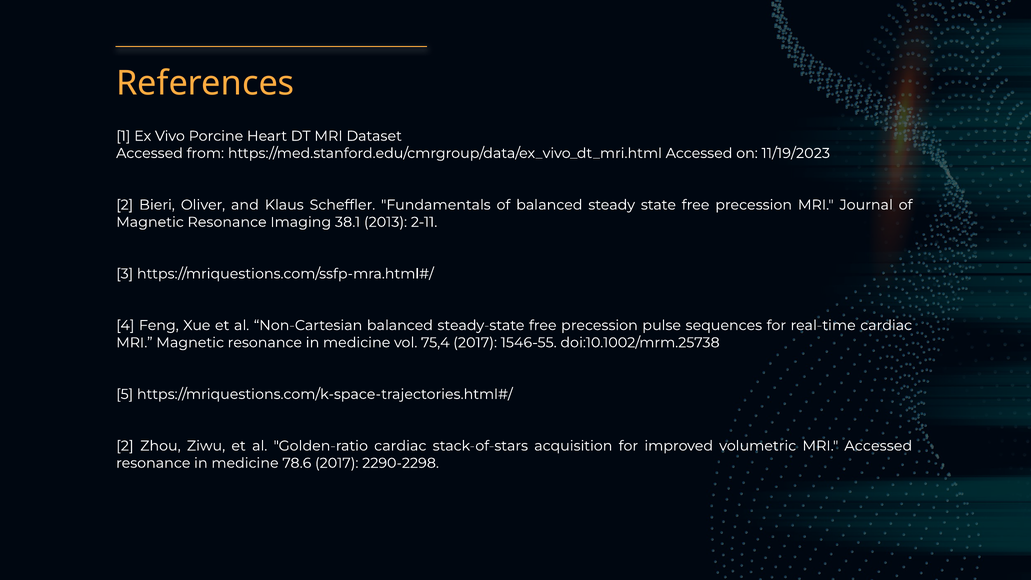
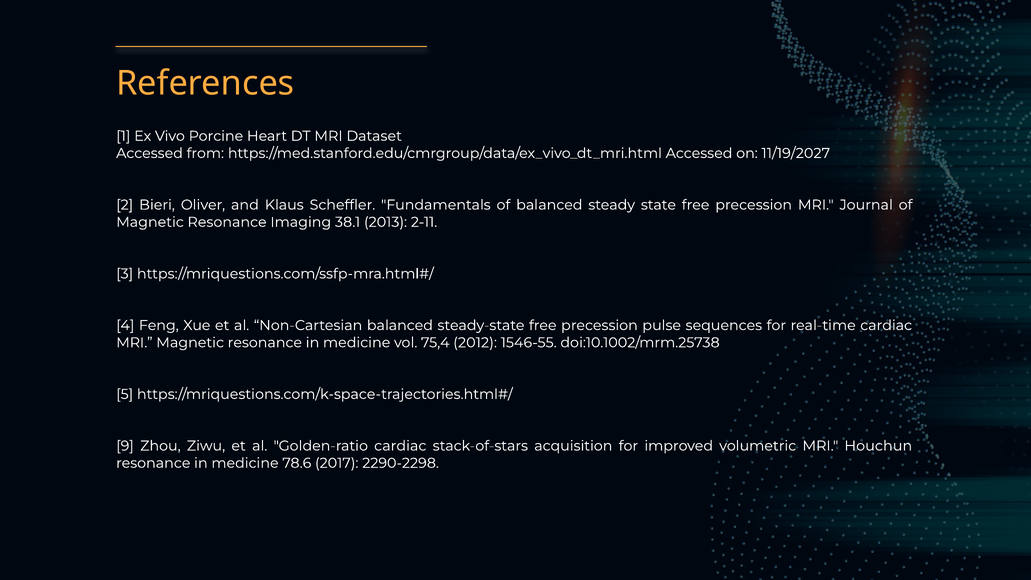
11/19/2023: 11/19/2023 -> 11/19/2027
75,4 2017: 2017 -> 2012
2 at (125, 446): 2 -> 9
MRI Accessed: Accessed -> Houchun
